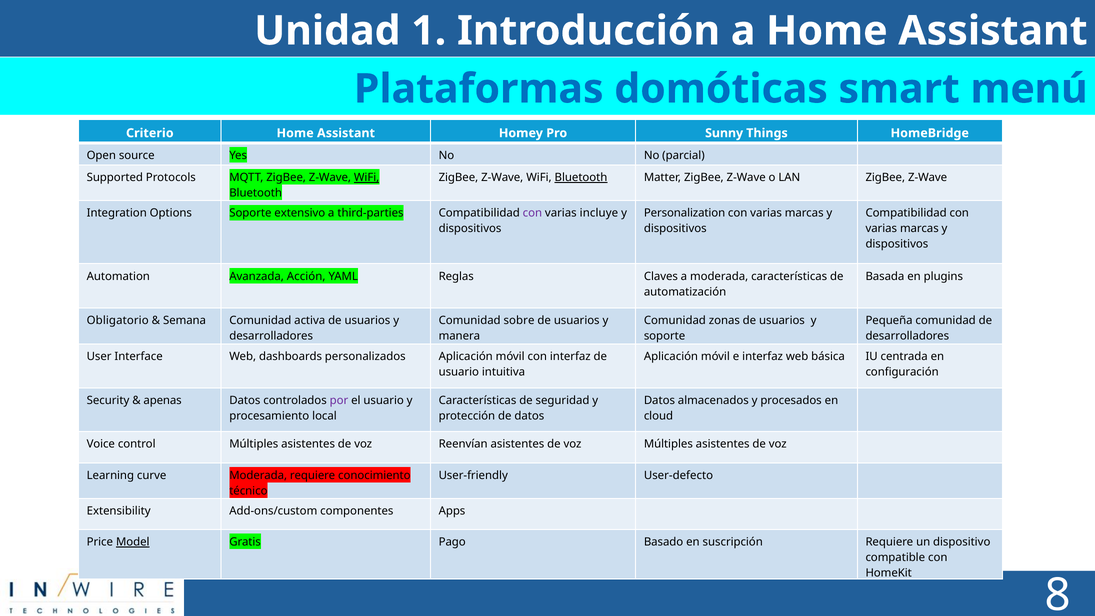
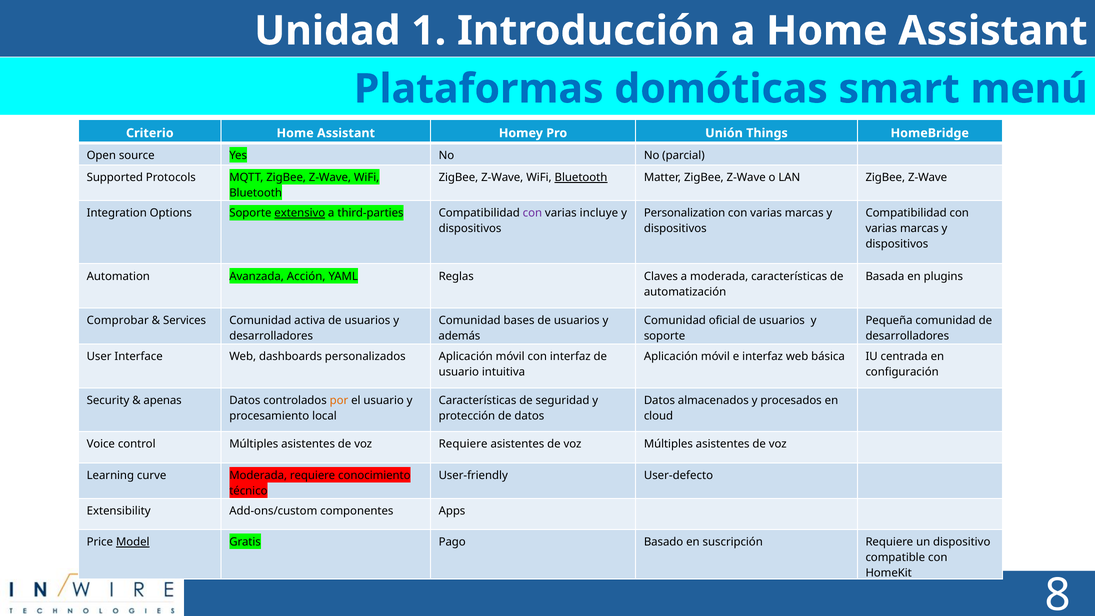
Sunny: Sunny -> Unión
WiFi at (367, 177) underline: present -> none
extensivo underline: none -> present
Obligatorio: Obligatorio -> Comprobar
Semana: Semana -> Services
sobre: sobre -> bases
zonas: zonas -> oficial
manera: manera -> además
por colour: purple -> orange
voz Reenvían: Reenvían -> Requiere
